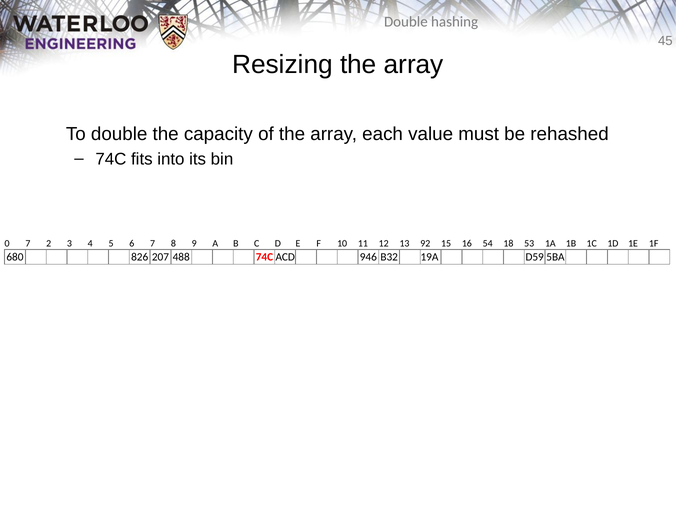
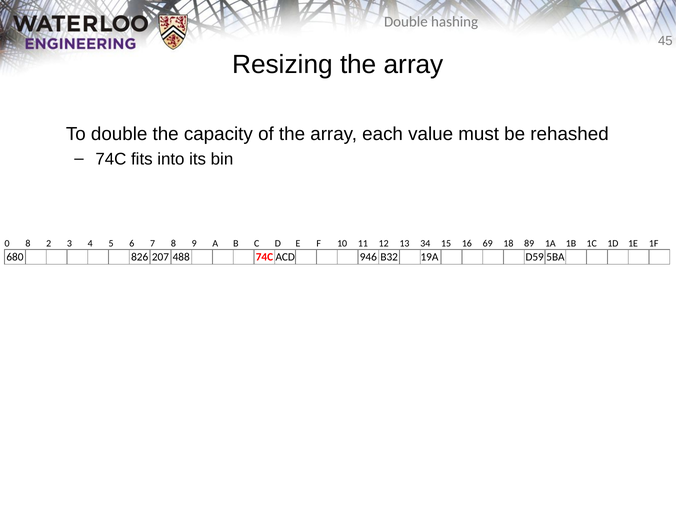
0 7: 7 -> 8
92: 92 -> 34
54: 54 -> 69
53: 53 -> 89
